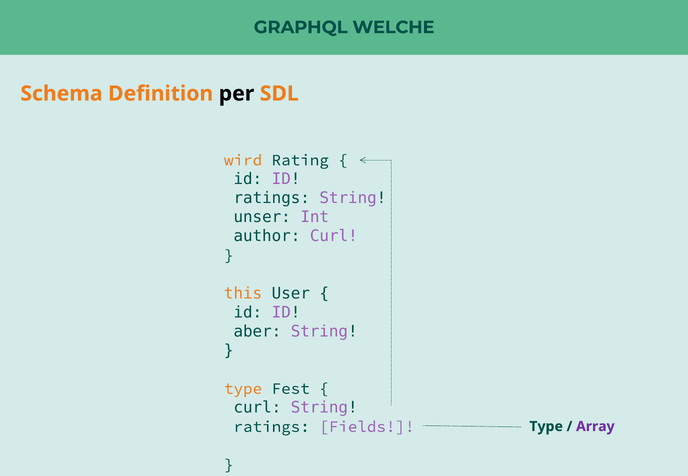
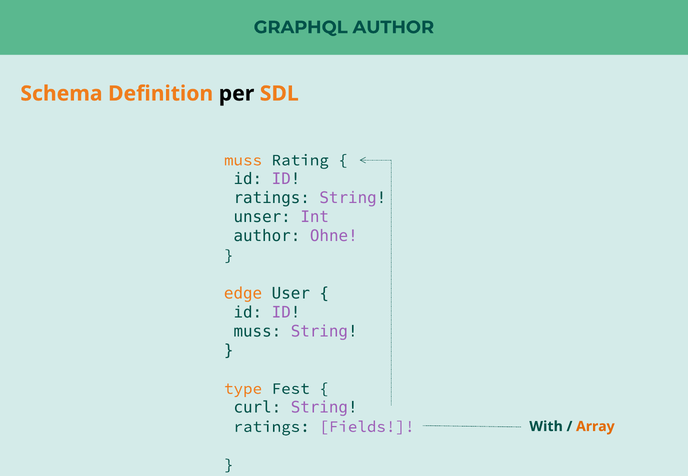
GRAPHQL WELCHE: WELCHE -> AUTHOR
wird at (243, 160): wird -> muss
author Curl: Curl -> Ohne
this: this -> edge
aber at (257, 332): aber -> muss
Type at (546, 427): Type -> With
Array colour: purple -> orange
